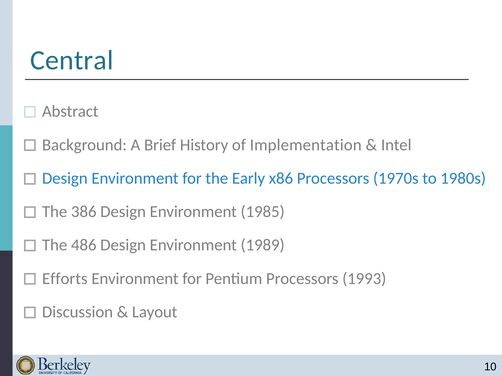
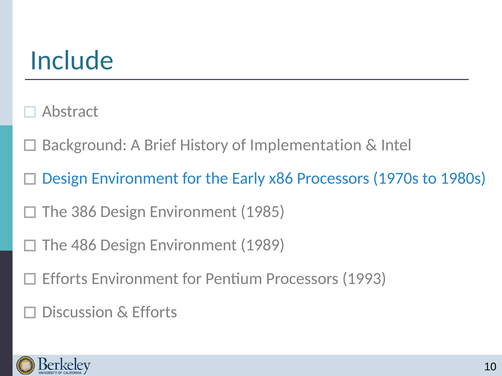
Central: Central -> Include
Layout at (155, 312): Layout -> Efforts
